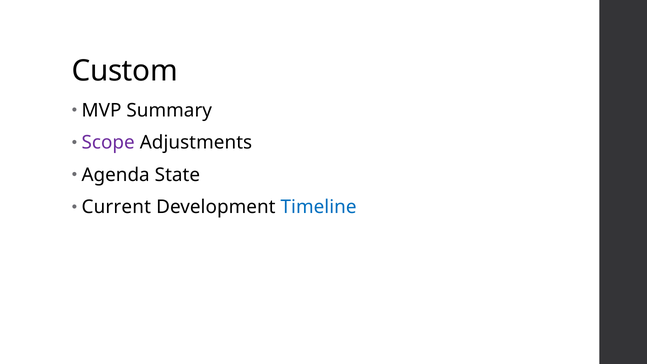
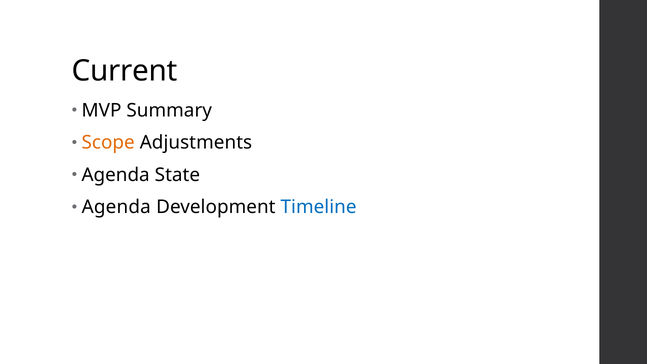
Custom: Custom -> Current
Scope colour: purple -> orange
Current at (116, 207): Current -> Agenda
